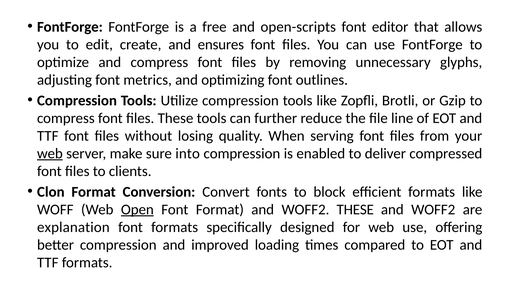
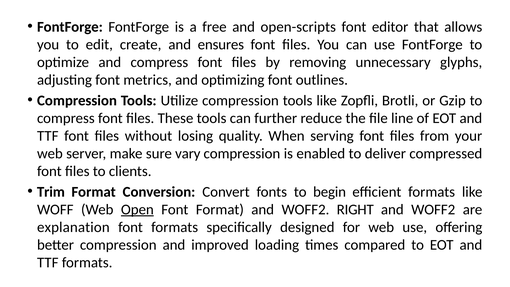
web at (50, 153) underline: present -> none
into: into -> vary
Clon: Clon -> Trim
block: block -> begin
WOFF2 THESE: THESE -> RIGHT
